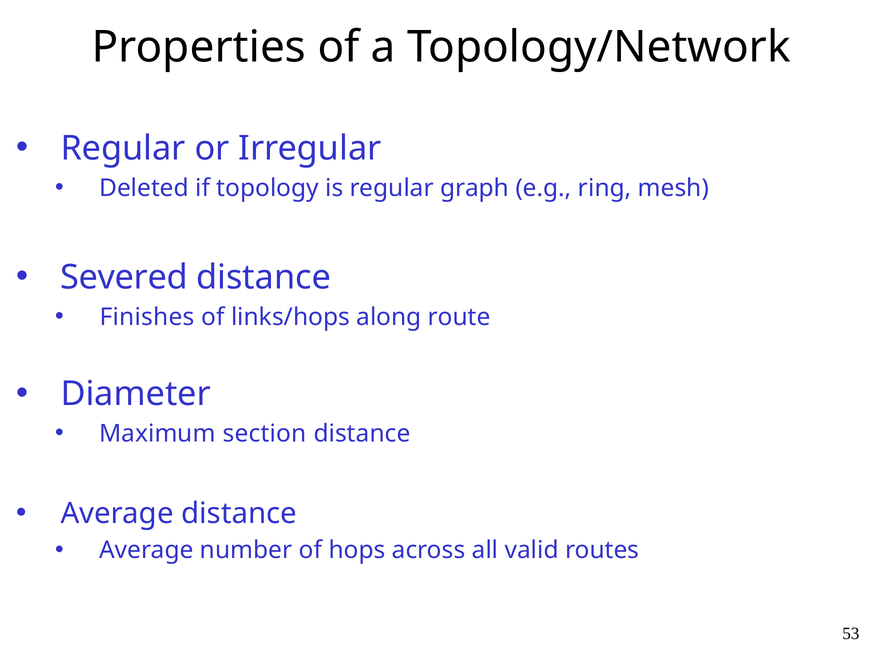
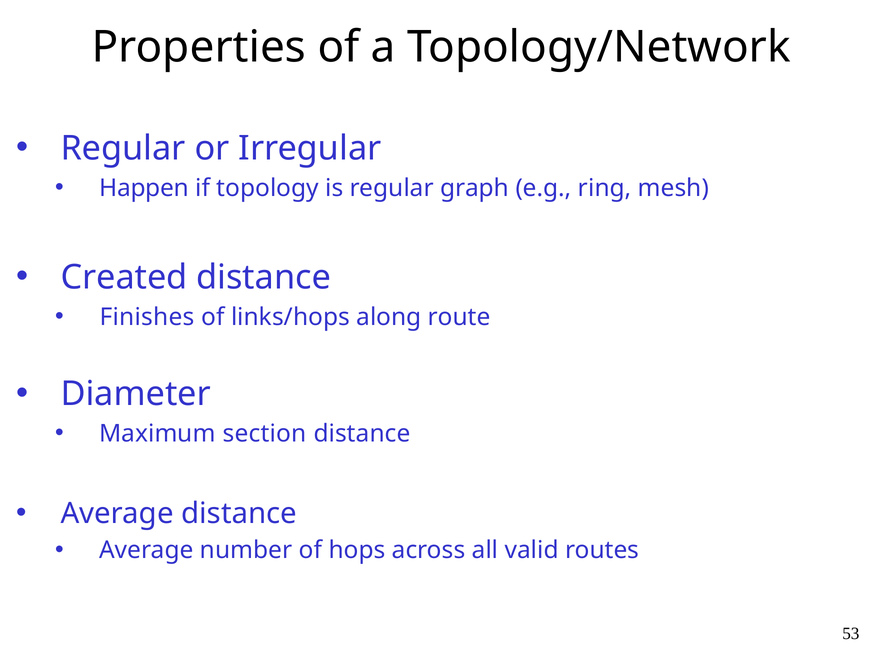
Deleted: Deleted -> Happen
Severed: Severed -> Created
